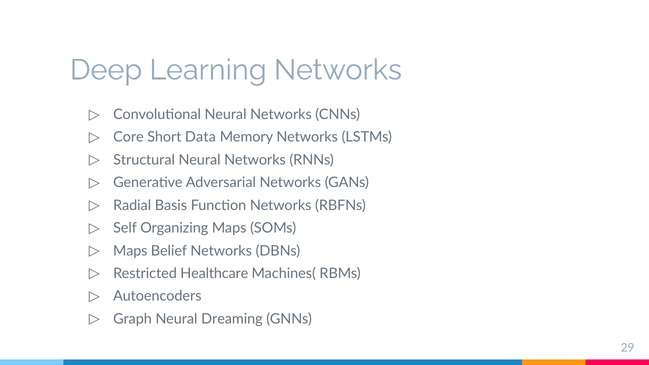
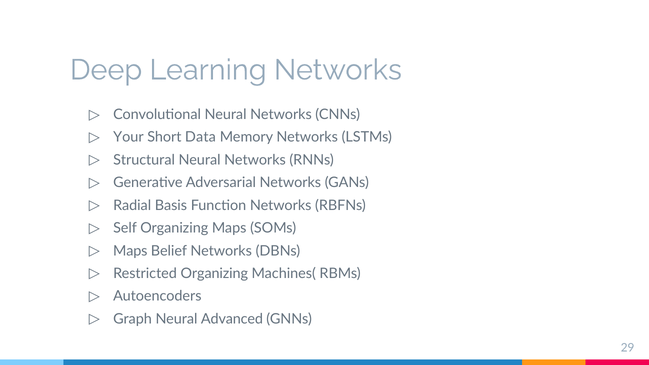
Core: Core -> Your
Restricted Healthcare: Healthcare -> Organizing
Dreaming: Dreaming -> Advanced
